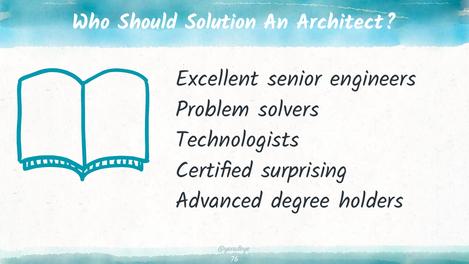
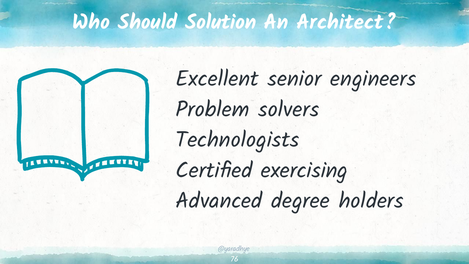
surprising: surprising -> exercising
